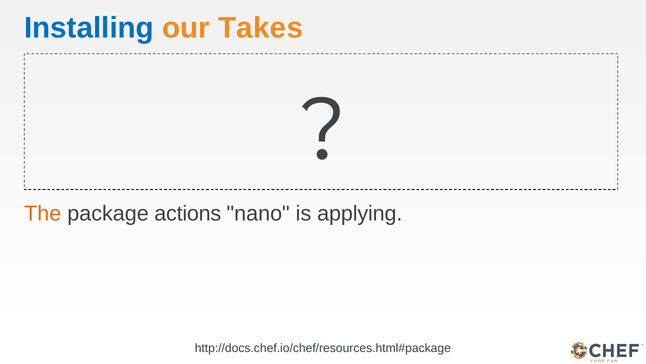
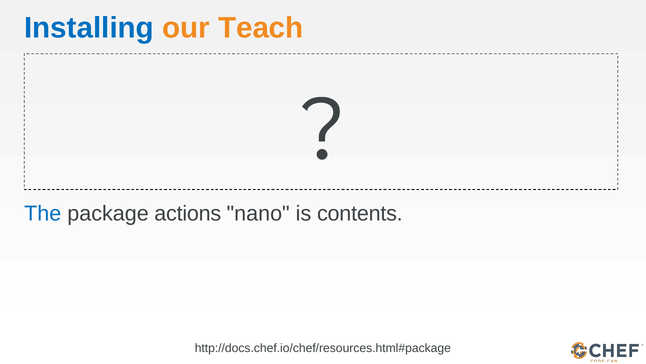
Takes: Takes -> Teach
The colour: orange -> blue
applying: applying -> contents
